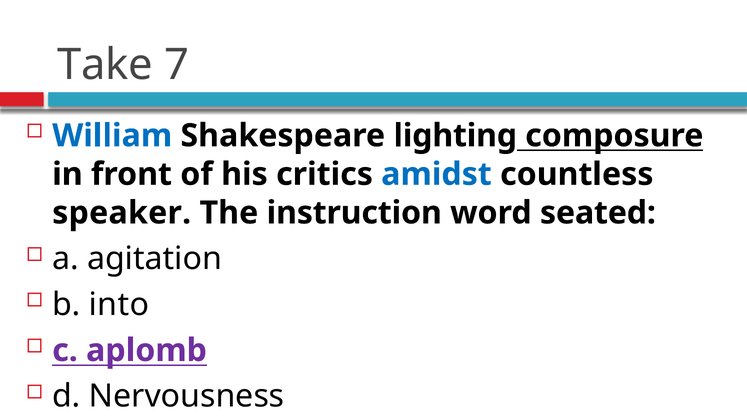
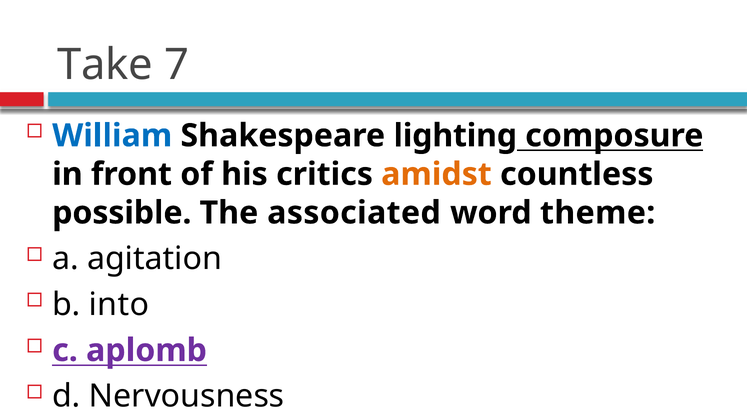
amidst colour: blue -> orange
speaker: speaker -> possible
instruction: instruction -> associated
seated: seated -> theme
